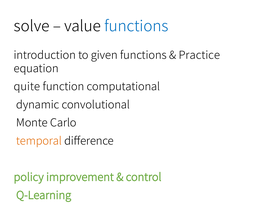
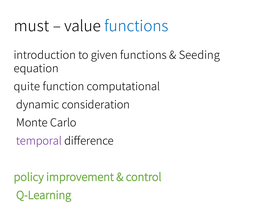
solve: solve -> must
Practice: Practice -> Seeding
convolutional: convolutional -> consideration
temporal colour: orange -> purple
